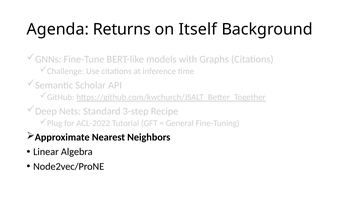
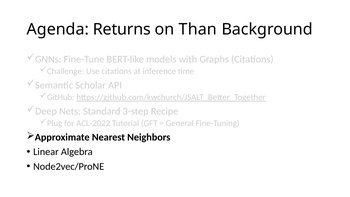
Itself: Itself -> Than
